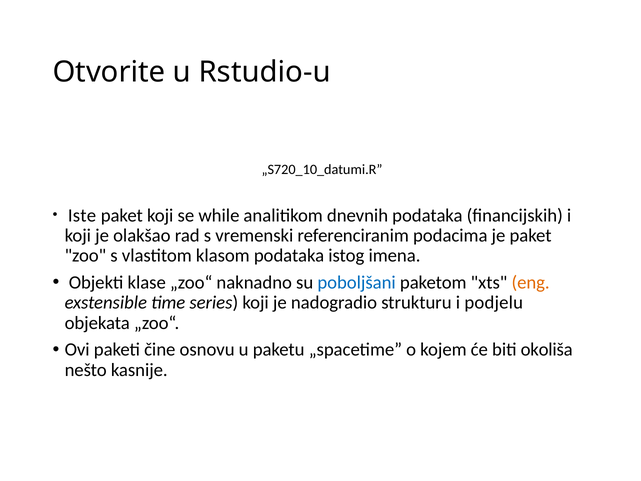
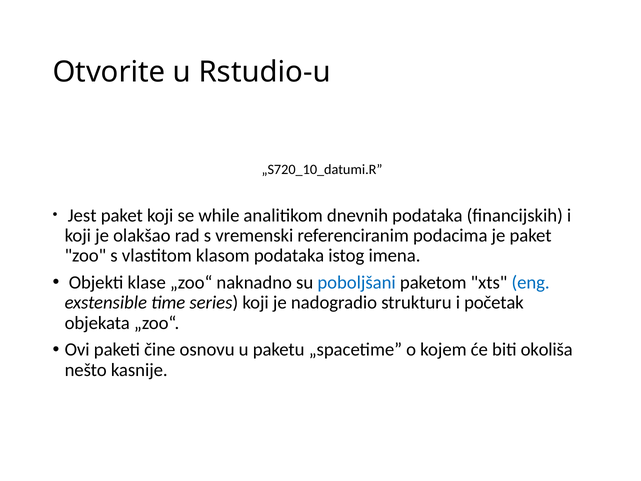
Iste: Iste -> Jest
eng colour: orange -> blue
podjelu: podjelu -> početak
